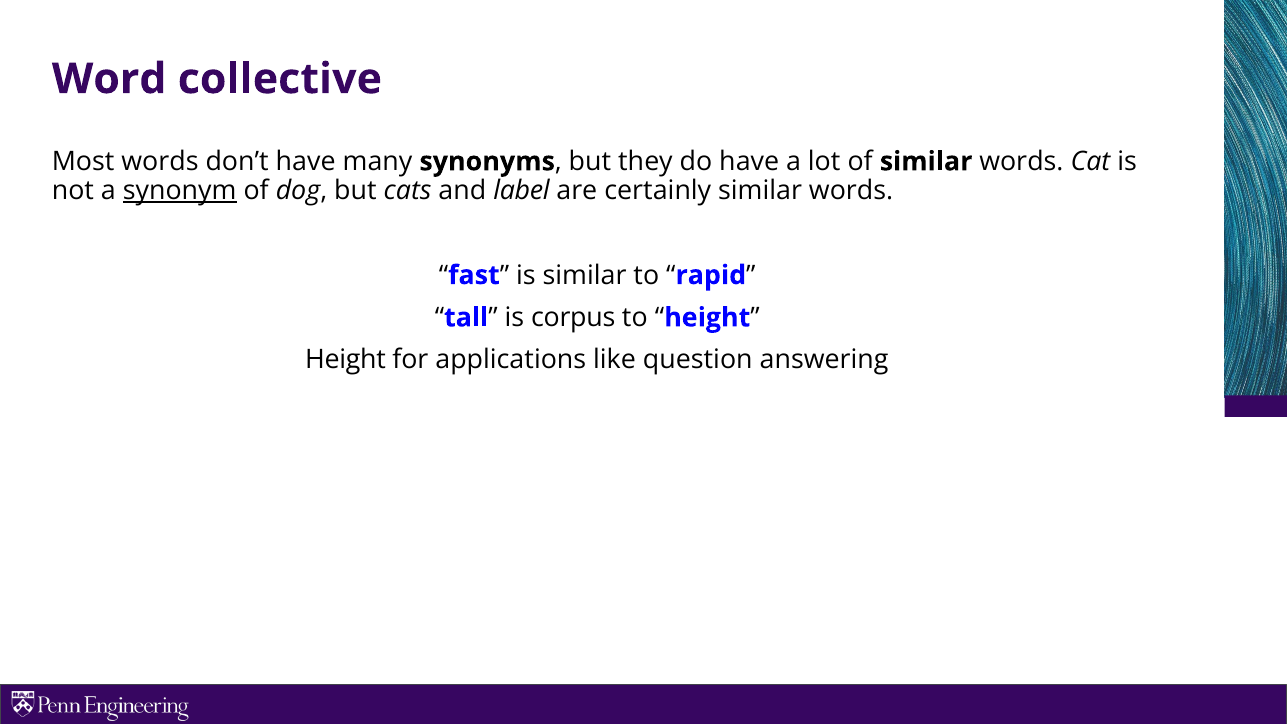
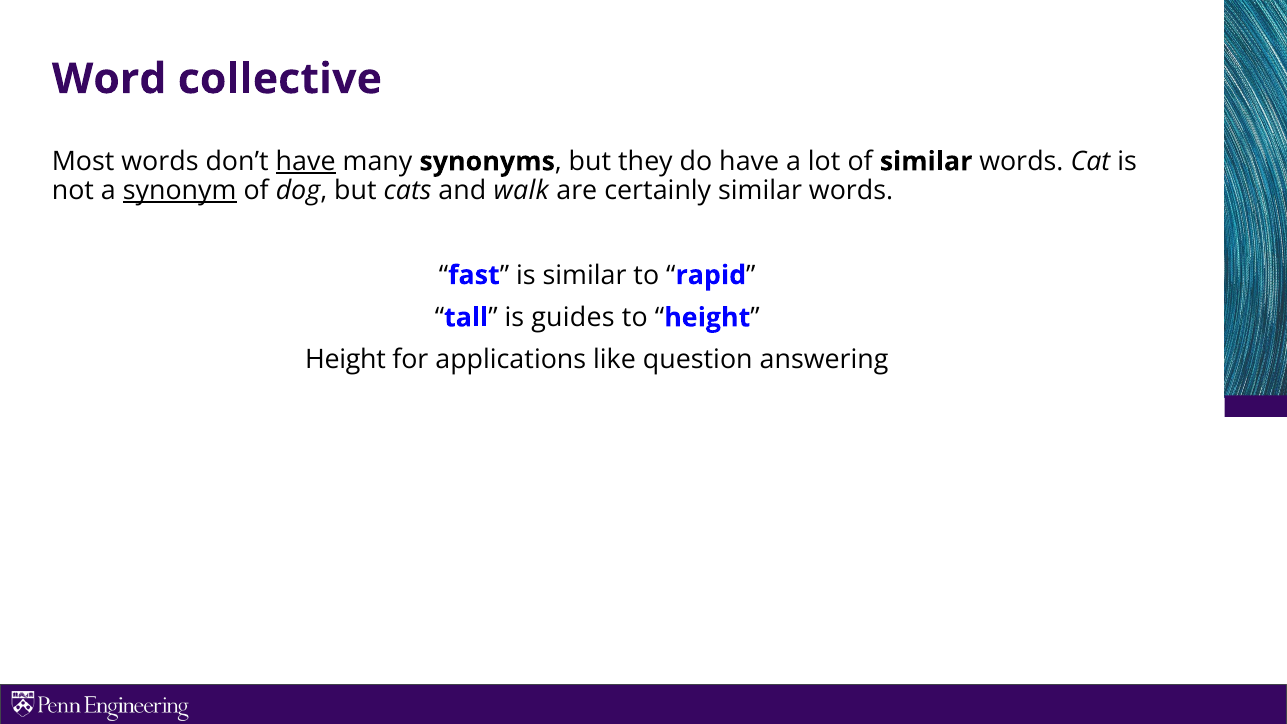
have at (306, 162) underline: none -> present
label: label -> walk
corpus: corpus -> guides
